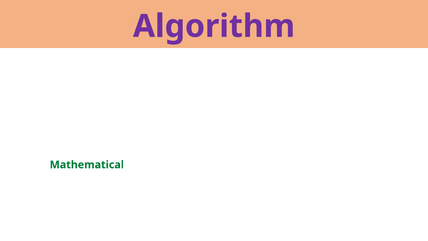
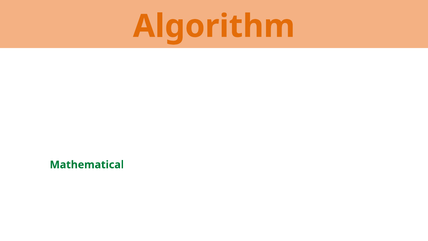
Algorithm colour: purple -> orange
